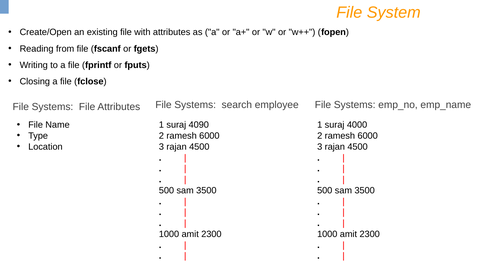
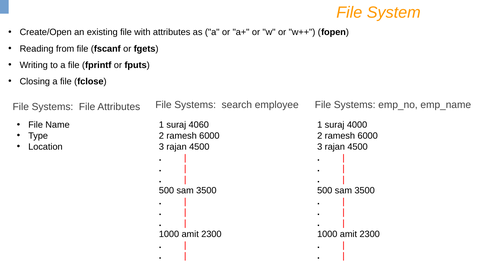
4090: 4090 -> 4060
